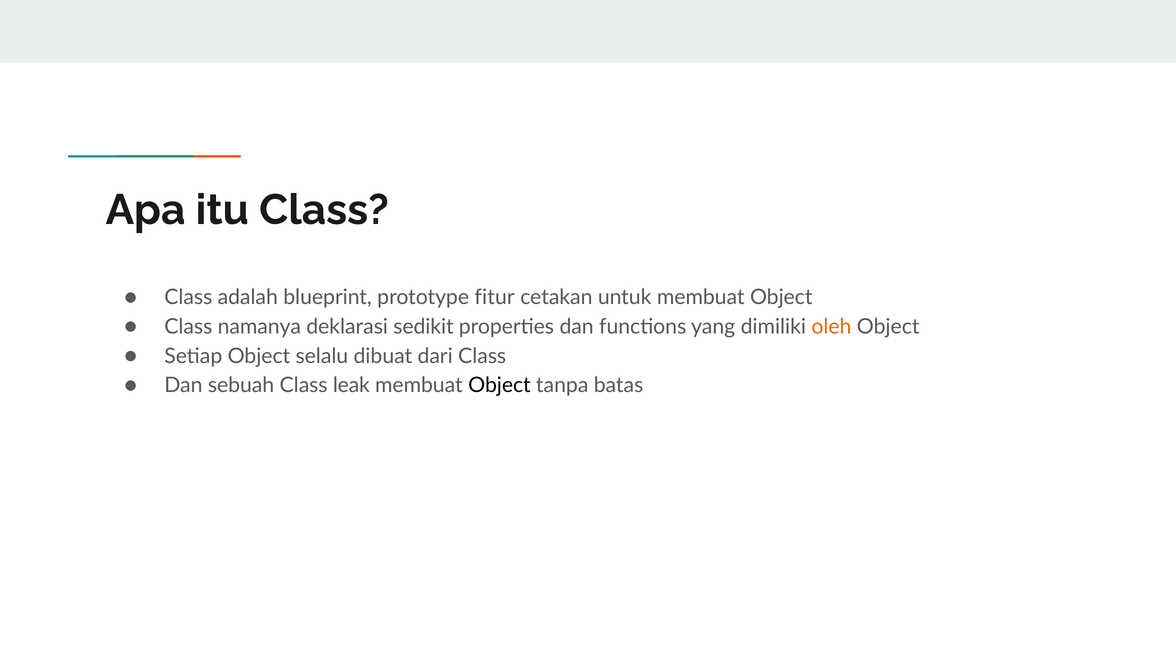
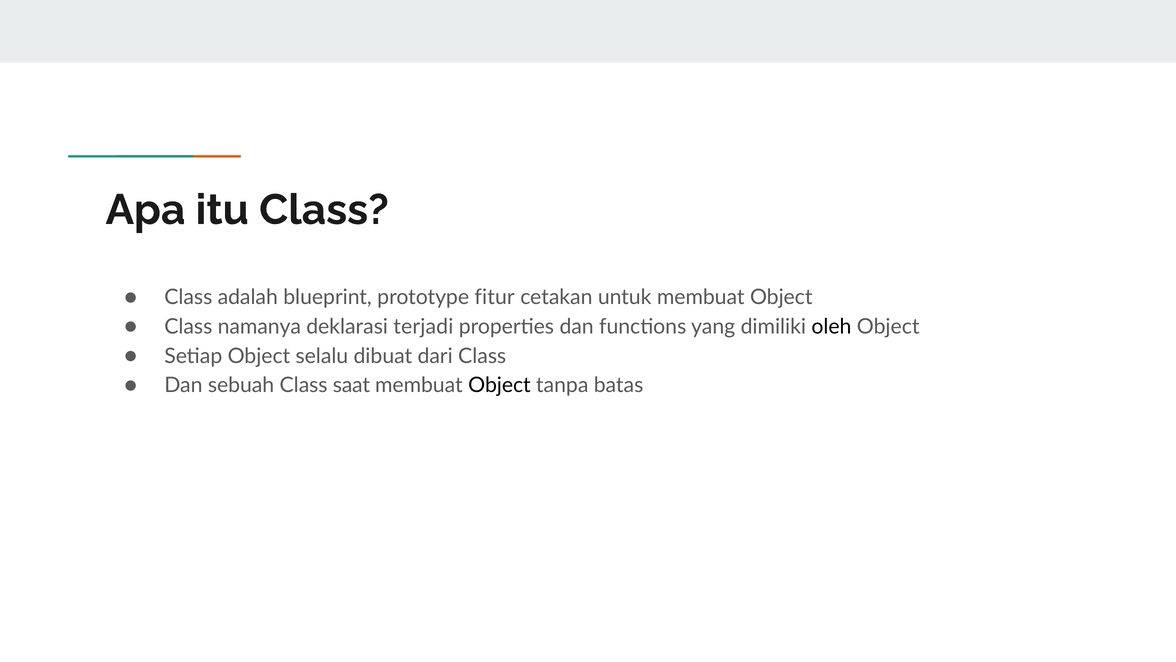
sedikit: sedikit -> terjadi
oleh colour: orange -> black
leak: leak -> saat
